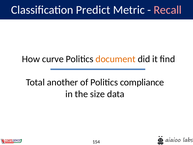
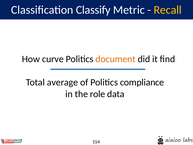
Predict: Predict -> Classify
Recall colour: pink -> yellow
another: another -> average
size: size -> role
